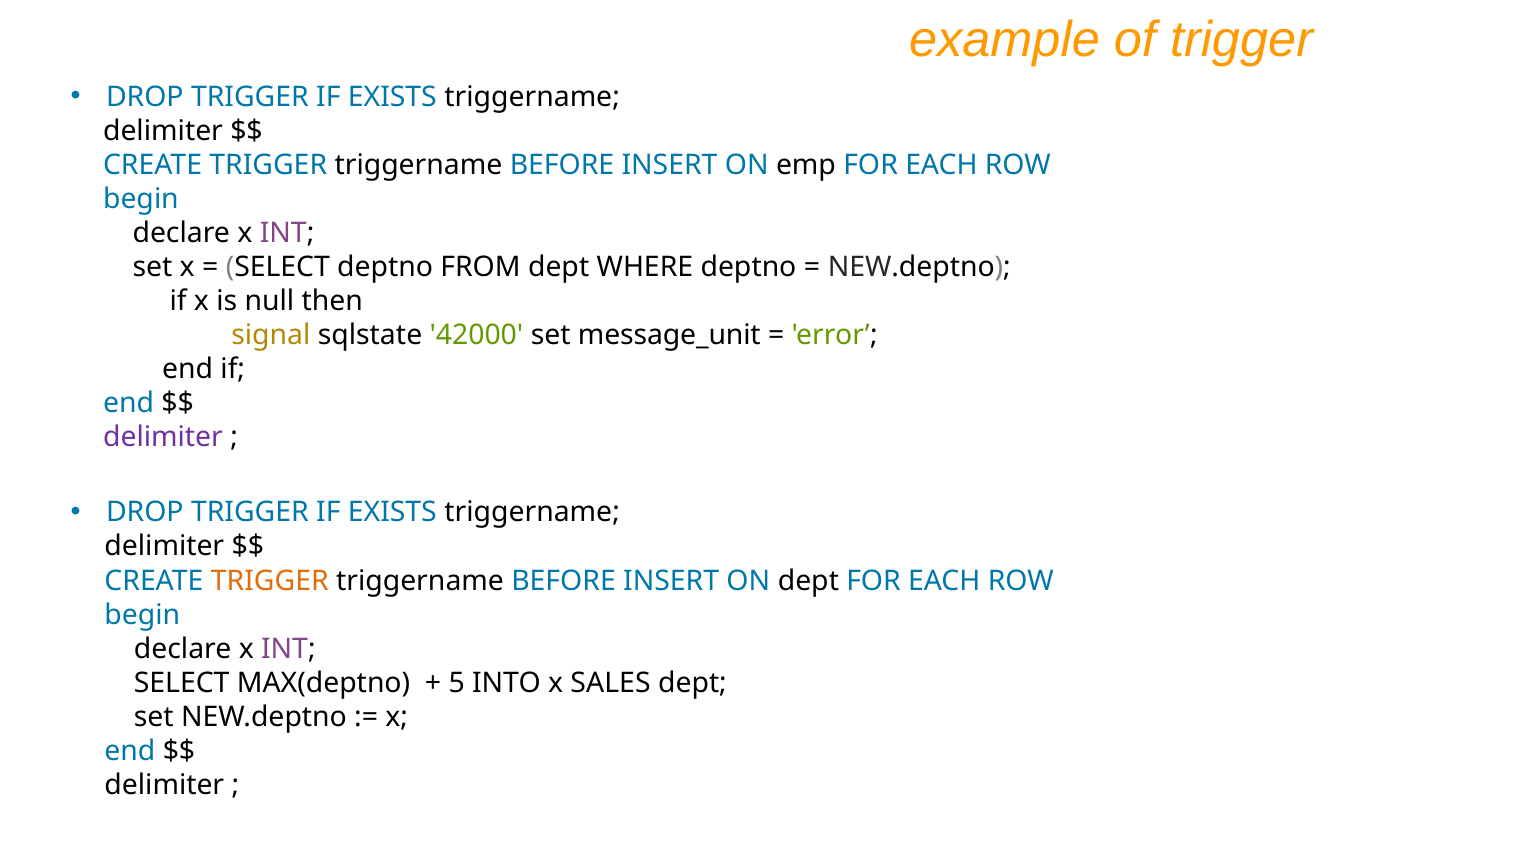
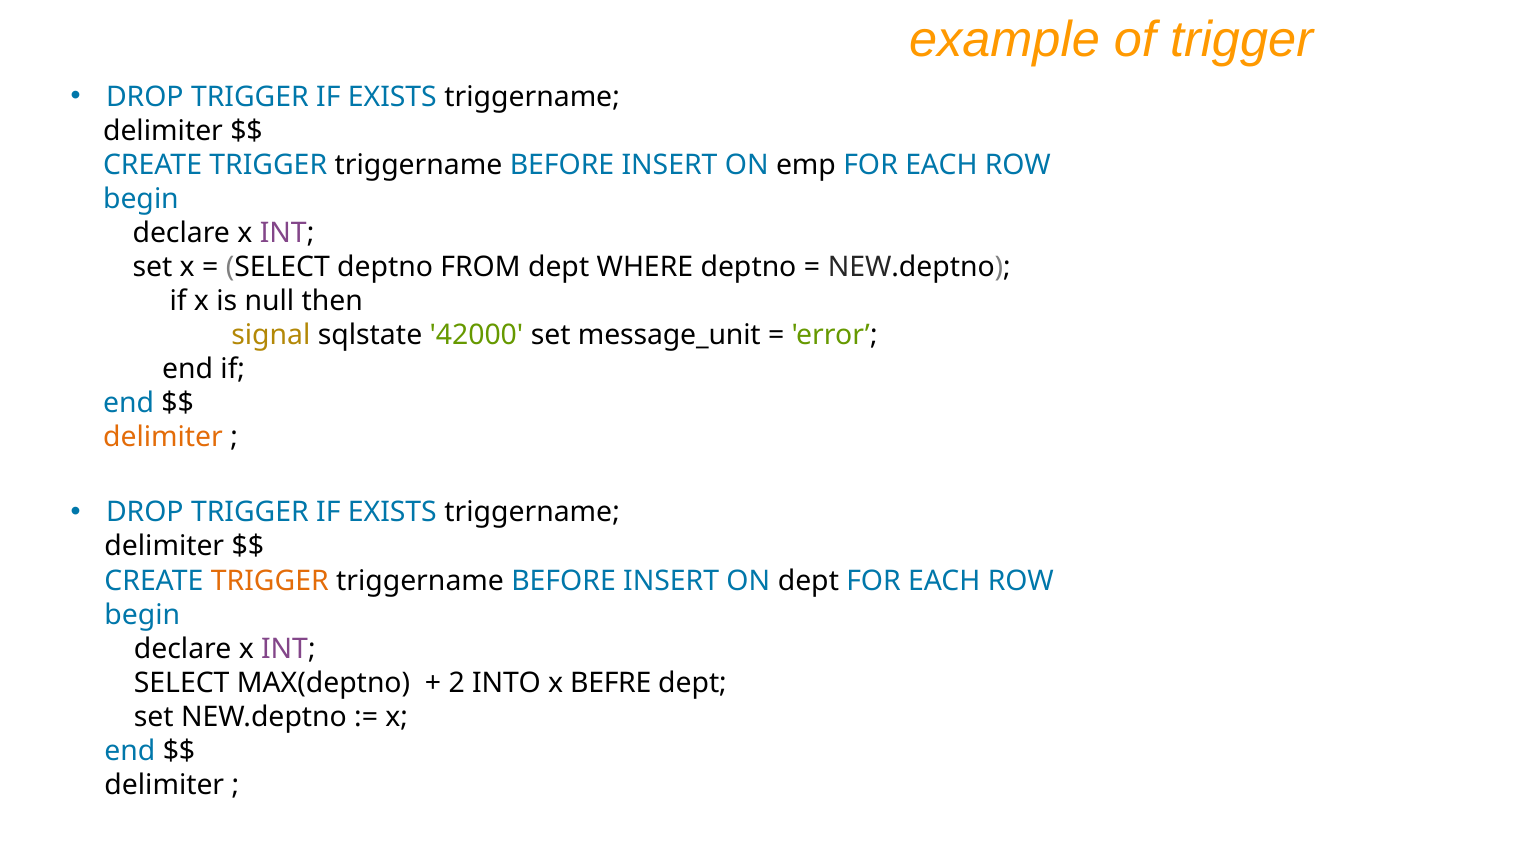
delimiter at (163, 438) colour: purple -> orange
5: 5 -> 2
SALES: SALES -> BEFRE
